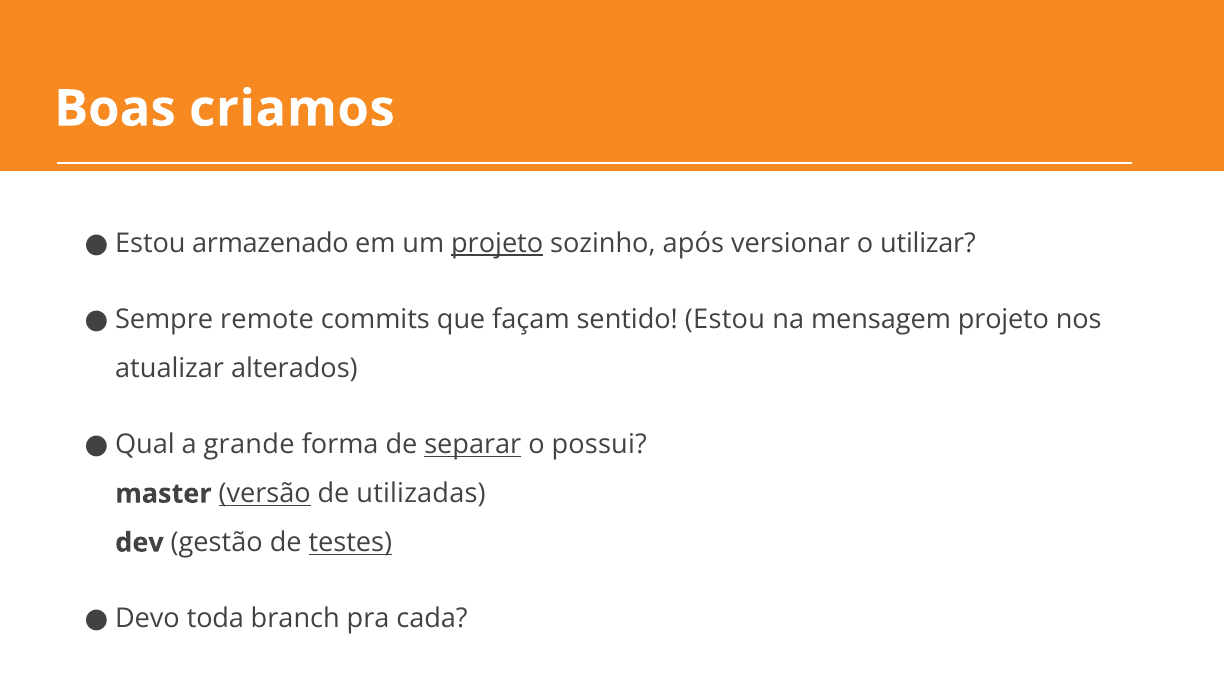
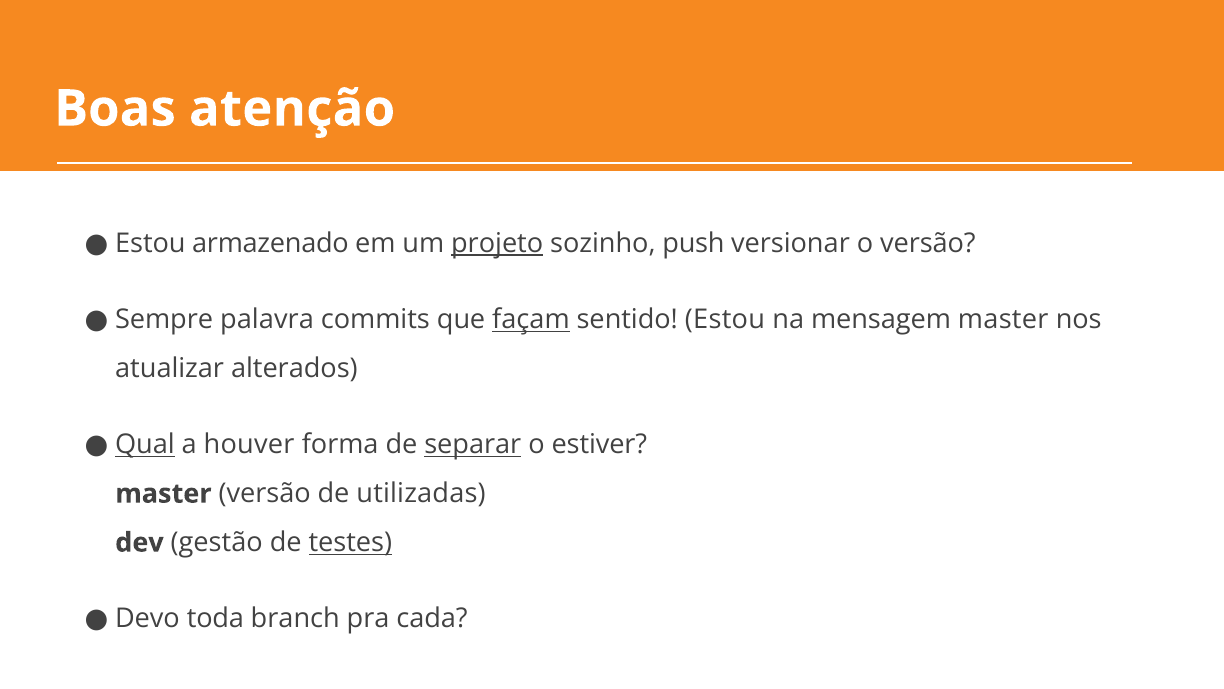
criamos: criamos -> atenção
após: após -> push
o utilizar: utilizar -> versão
remote: remote -> palavra
façam underline: none -> present
mensagem projeto: projeto -> master
Qual underline: none -> present
grande: grande -> houver
possui: possui -> estiver
versão at (265, 493) underline: present -> none
